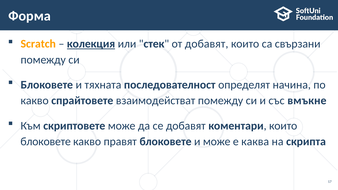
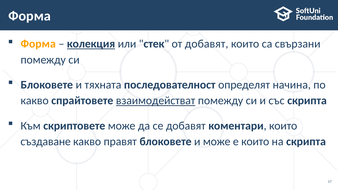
Scratch at (38, 44): Scratch -> Форма
взаимодействат underline: none -> present
със вмъкне: вмъкне -> скрипта
блоковете at (46, 142): блоковете -> създаване
е каква: каква -> които
